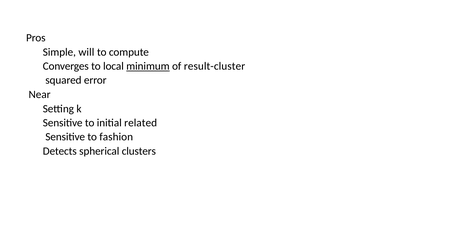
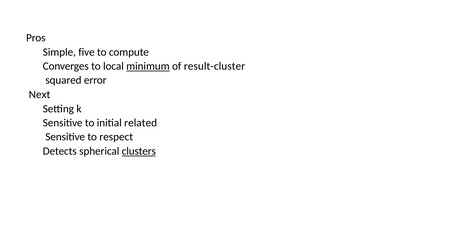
will: will -> five
Near: Near -> Next
fashion: fashion -> respect
clusters underline: none -> present
